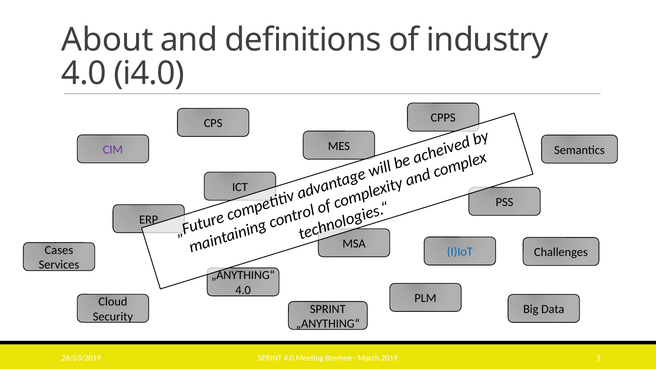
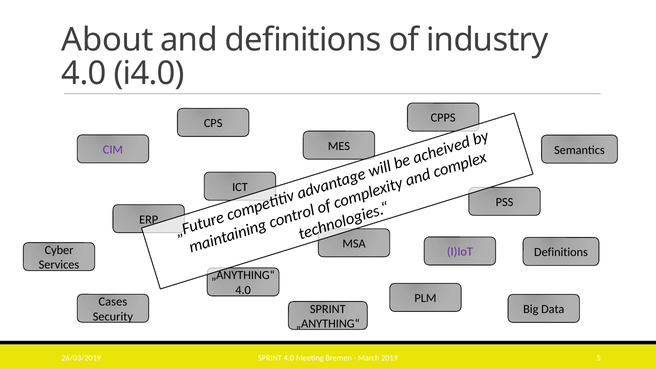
Cases: Cases -> Cyber
I)IoT colour: blue -> purple
Challenges at (561, 252): Challenges -> Definitions
Cloud: Cloud -> Cases
